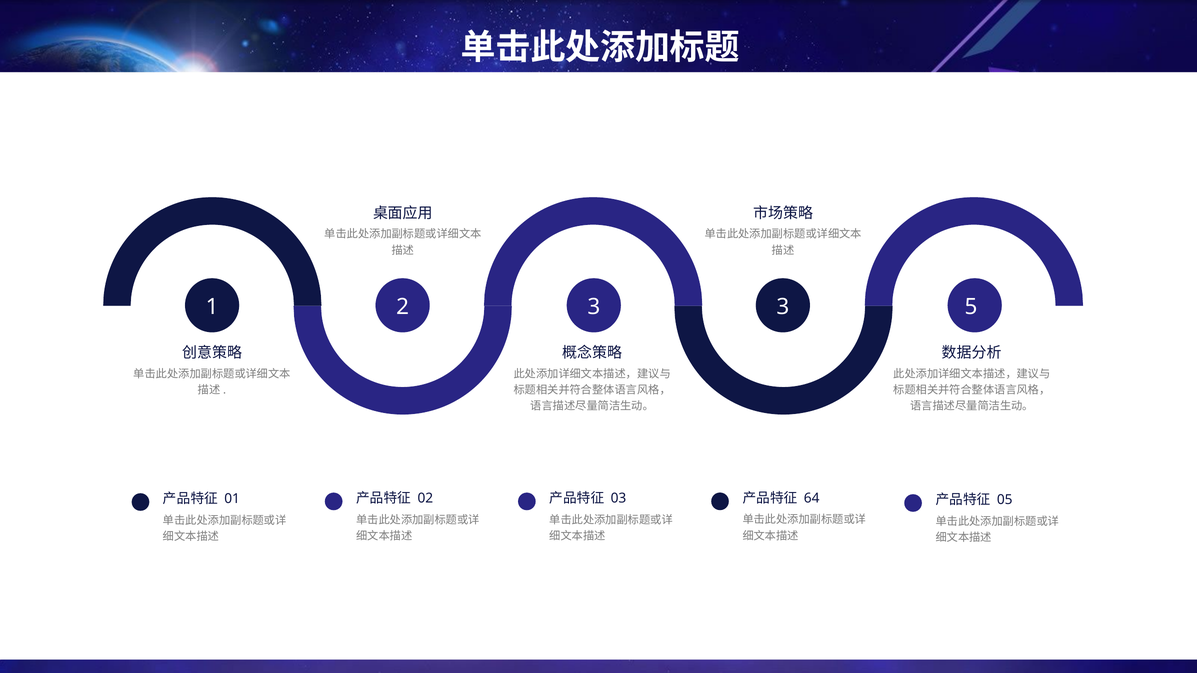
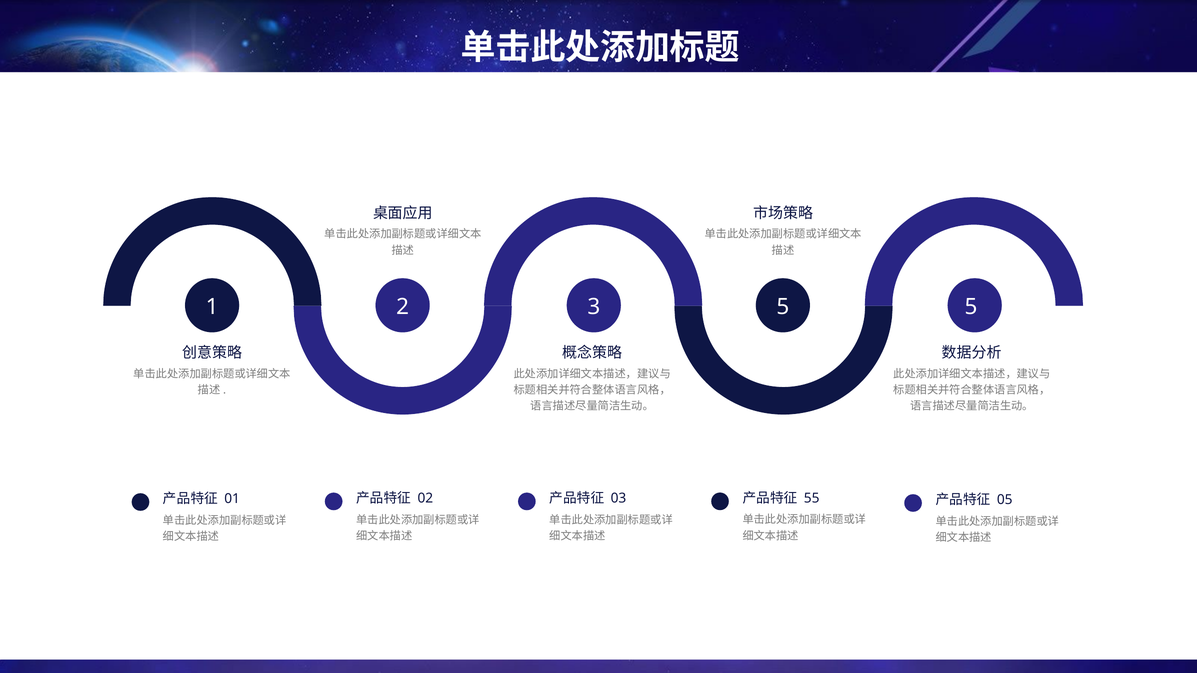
3 3: 3 -> 5
64: 64 -> 55
